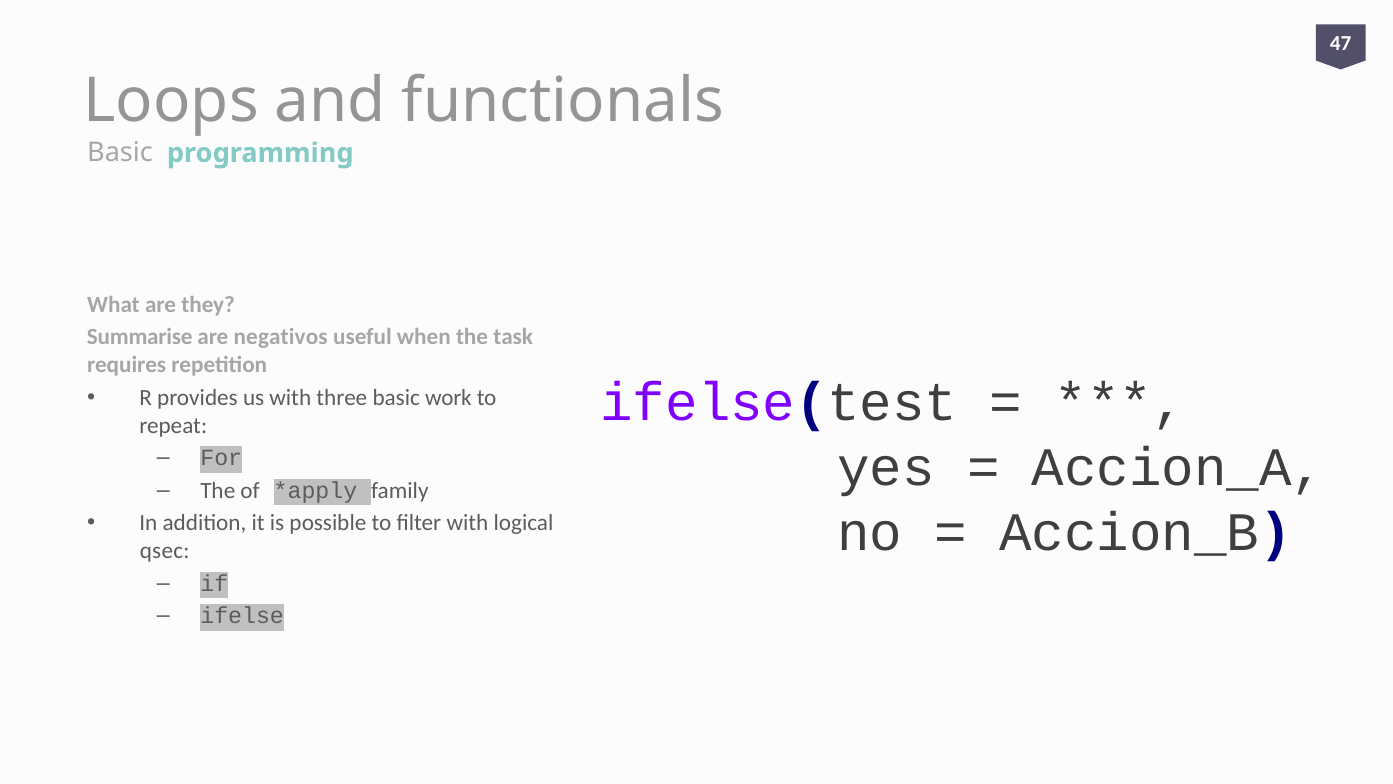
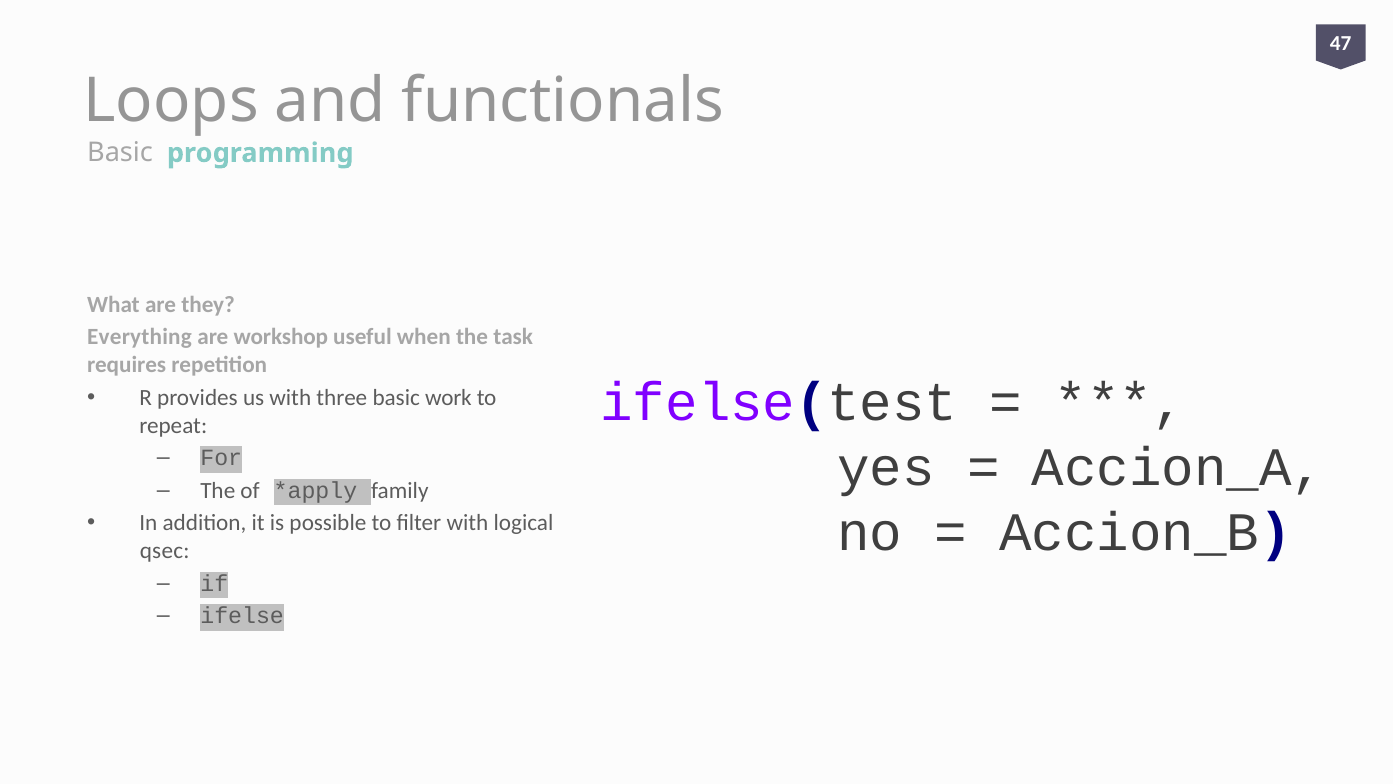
Summarise: Summarise -> Everything
negativos: negativos -> workshop
